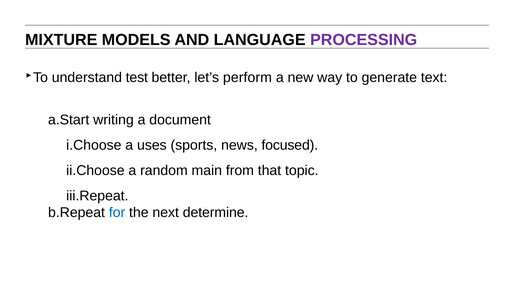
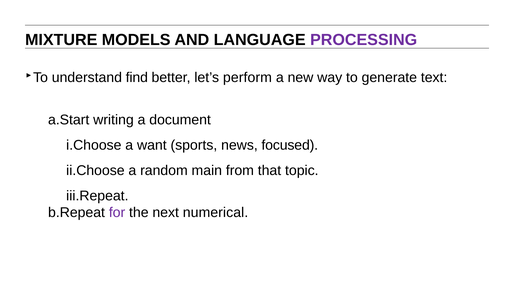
test: test -> find
uses: uses -> want
for colour: blue -> purple
determine: determine -> numerical
